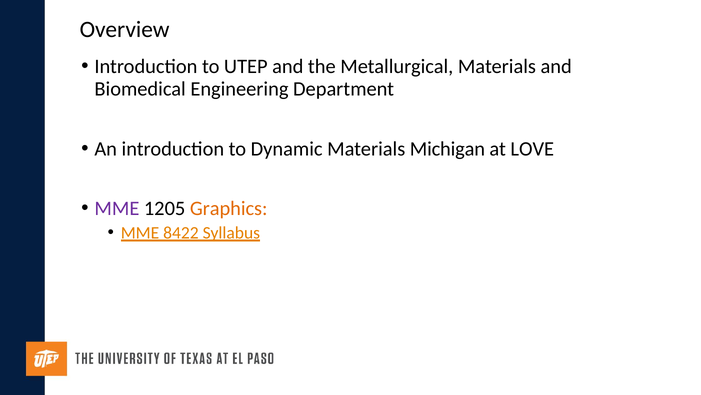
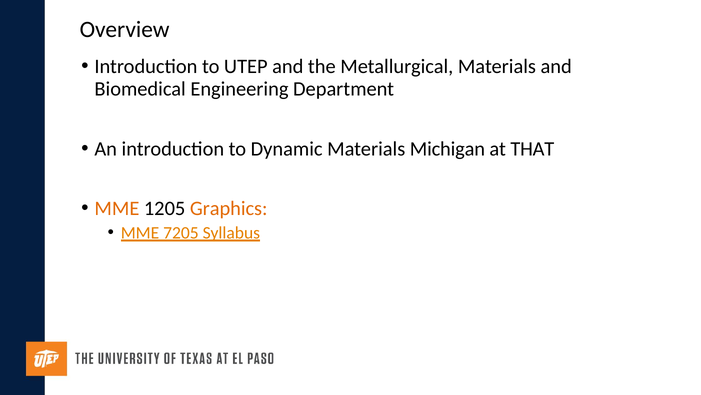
LOVE: LOVE -> THAT
MME at (117, 208) colour: purple -> orange
8422: 8422 -> 7205
